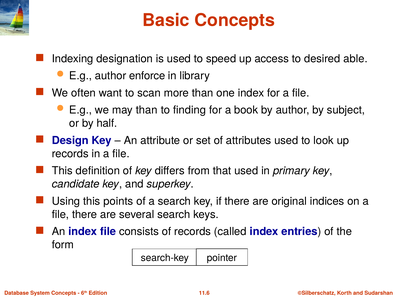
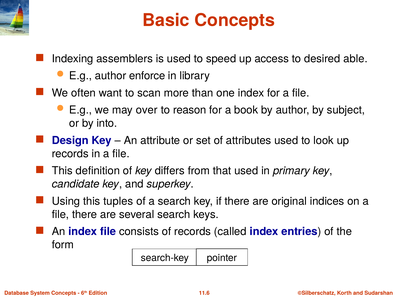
designation: designation -> assemblers
may than: than -> over
finding: finding -> reason
half: half -> into
points: points -> tuples
